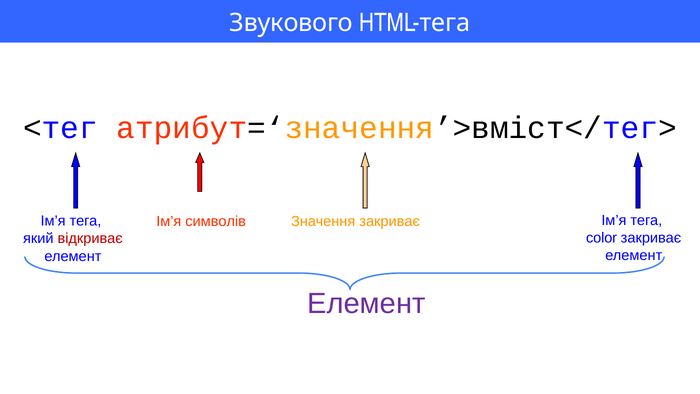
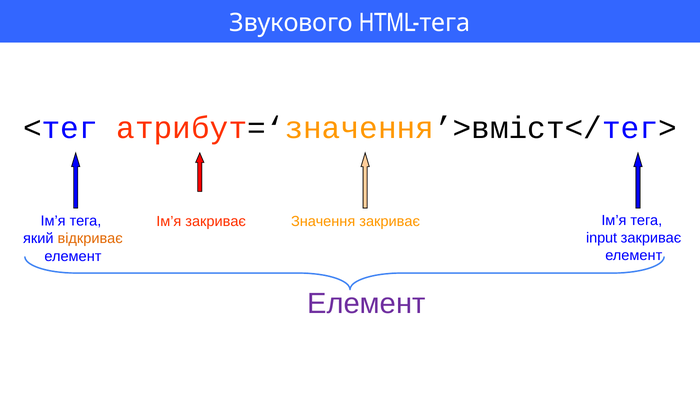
Ім’я символів: символів -> закриває
color: color -> input
відкриває colour: red -> orange
